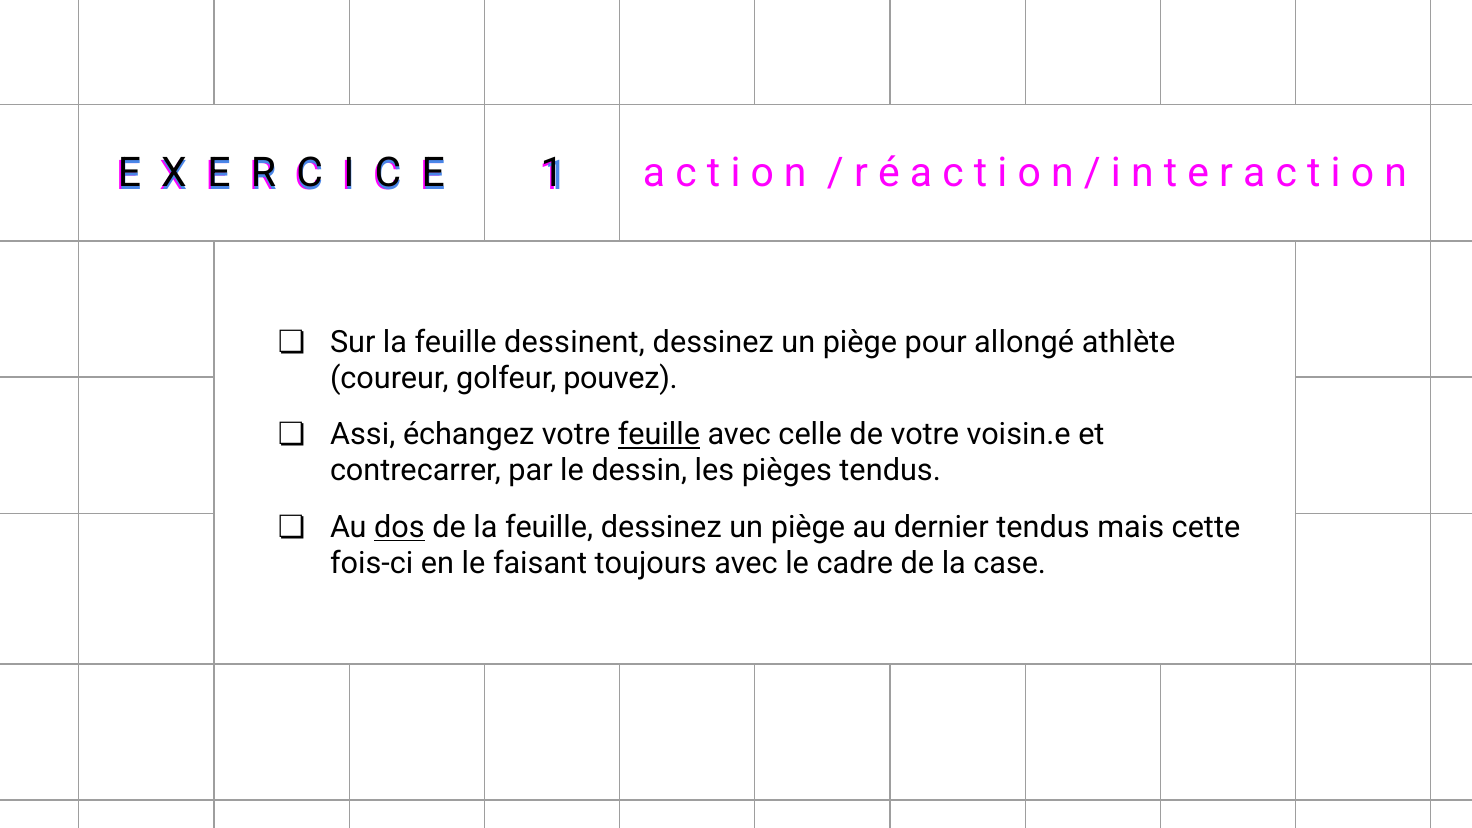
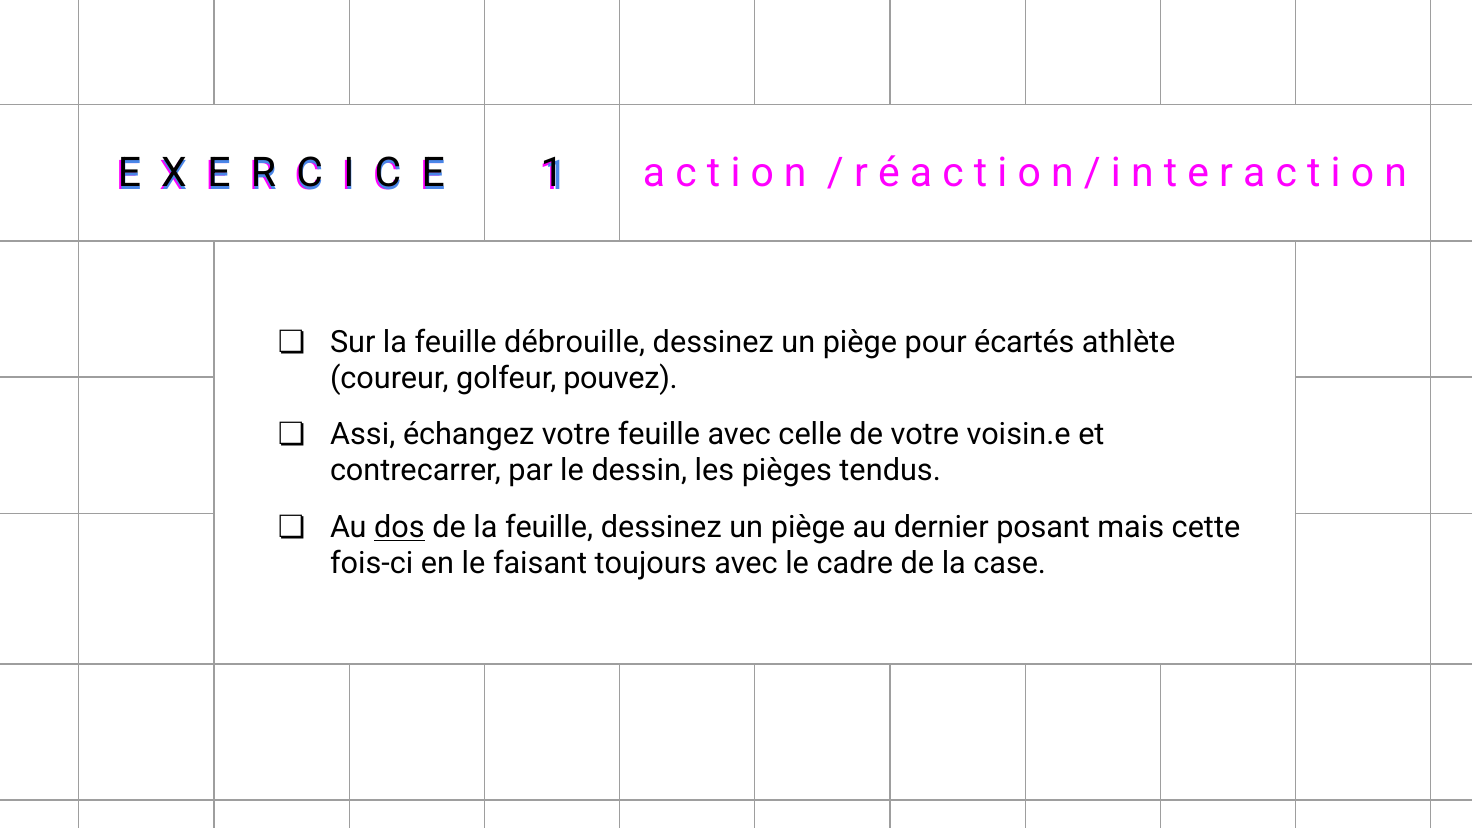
dessinent: dessinent -> débrouille
allongé: allongé -> écartés
feuille at (659, 435) underline: present -> none
dernier tendus: tendus -> posant
